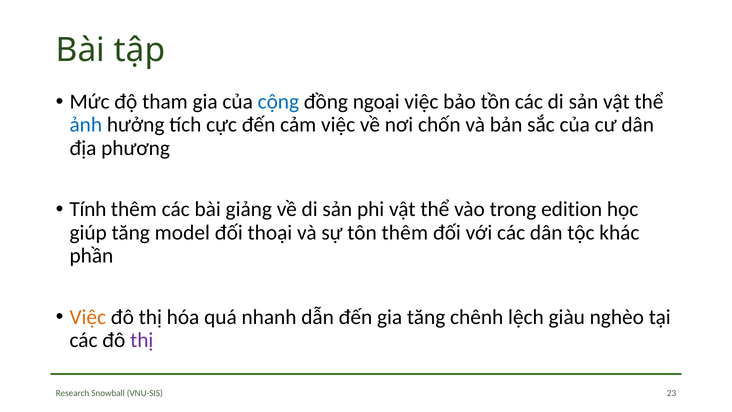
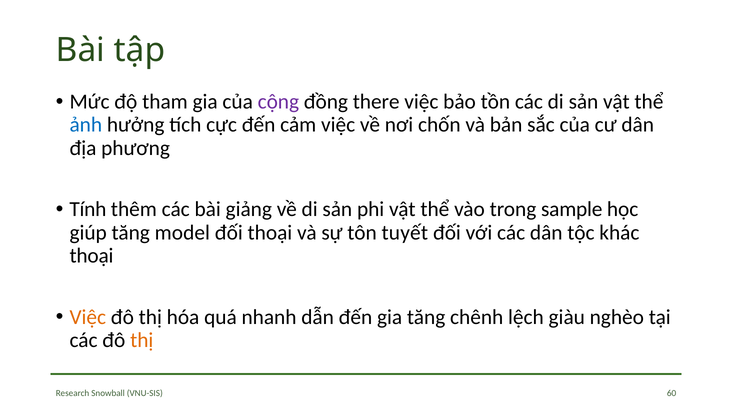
cộng colour: blue -> purple
ngoại: ngoại -> there
edition: edition -> sample
tôn thêm: thêm -> tuyết
phần at (91, 255): phần -> thoại
thị at (142, 340) colour: purple -> orange
23: 23 -> 60
